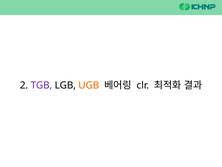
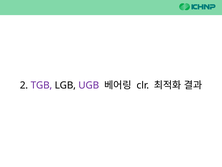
UGB colour: orange -> purple
